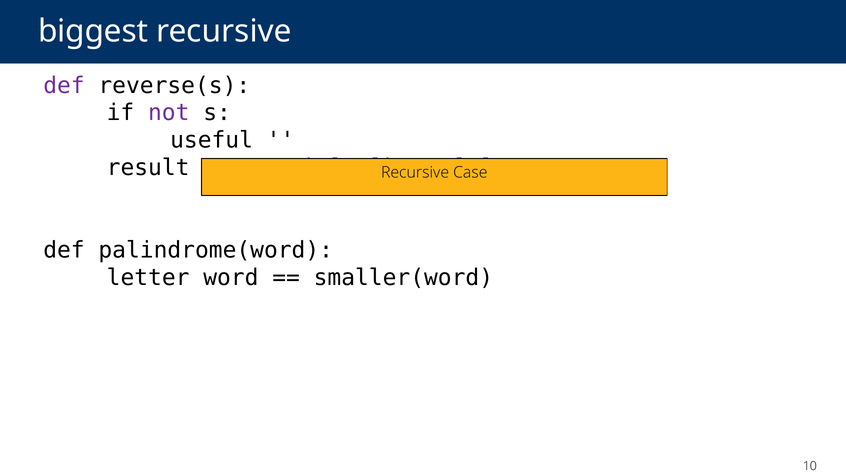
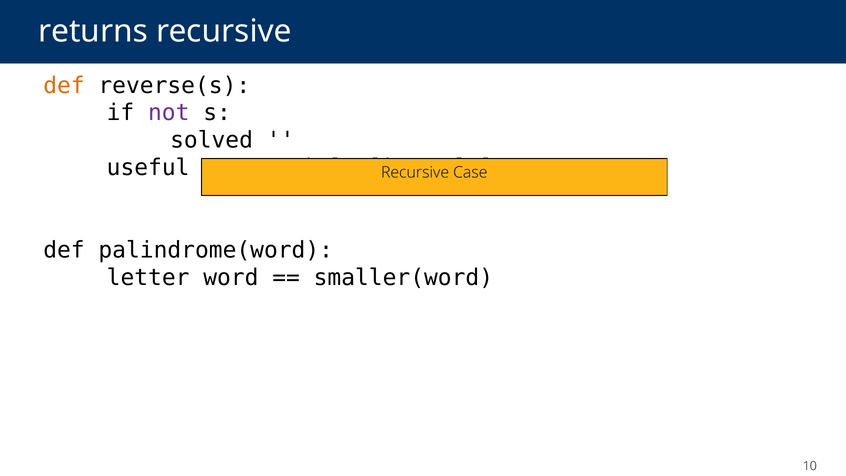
biggest: biggest -> returns
def at (64, 85) colour: purple -> orange
useful: useful -> solved
result: result -> useful
